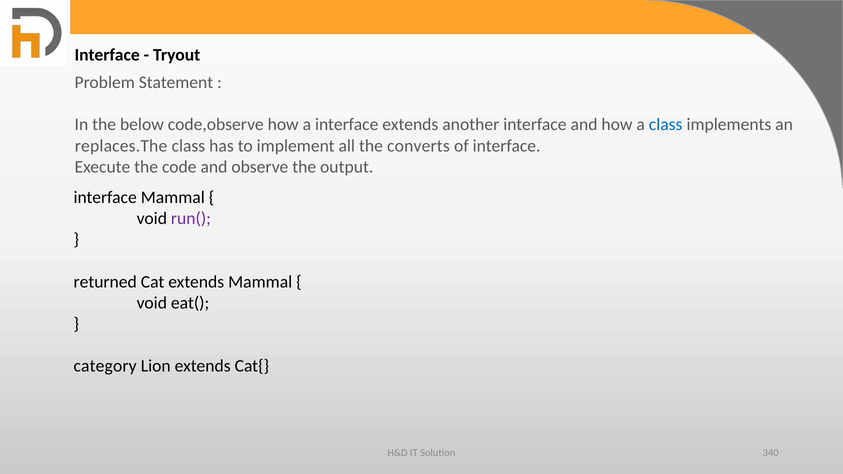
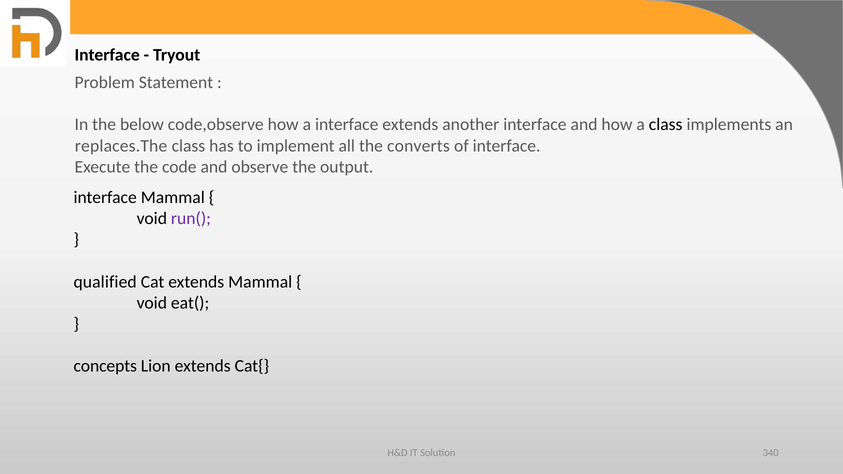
class at (666, 125) colour: blue -> black
returned: returned -> qualified
category: category -> concepts
